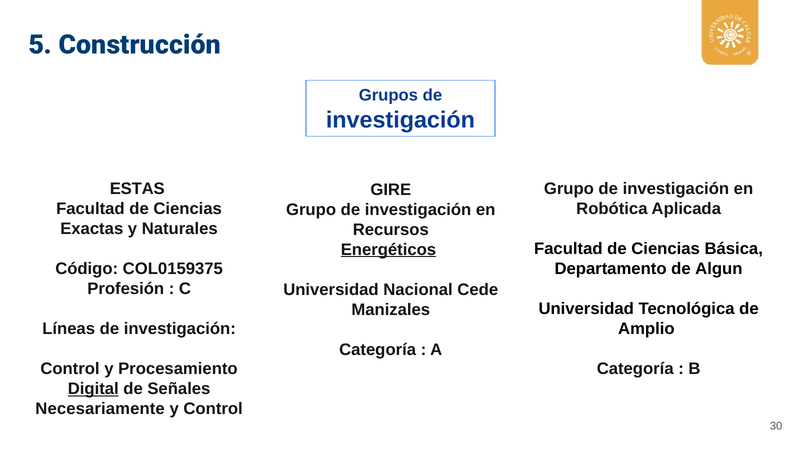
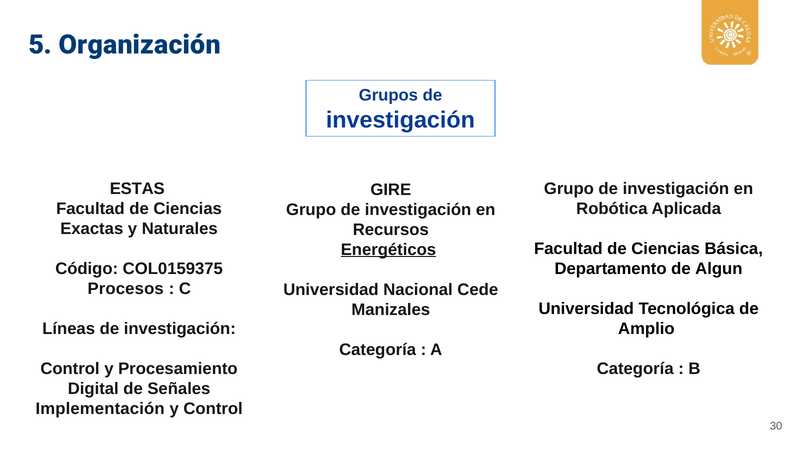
Construcción: Construcción -> Organización
Profesión: Profesión -> Procesos
Digital underline: present -> none
Necesariamente: Necesariamente -> Implementación
